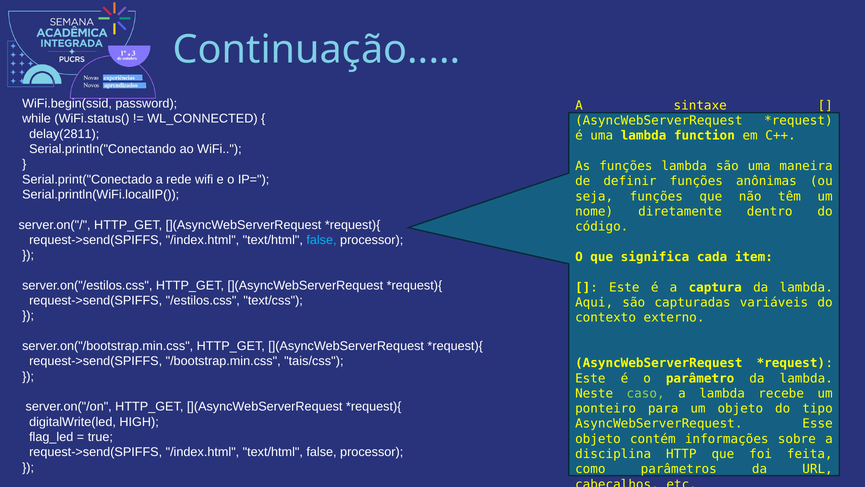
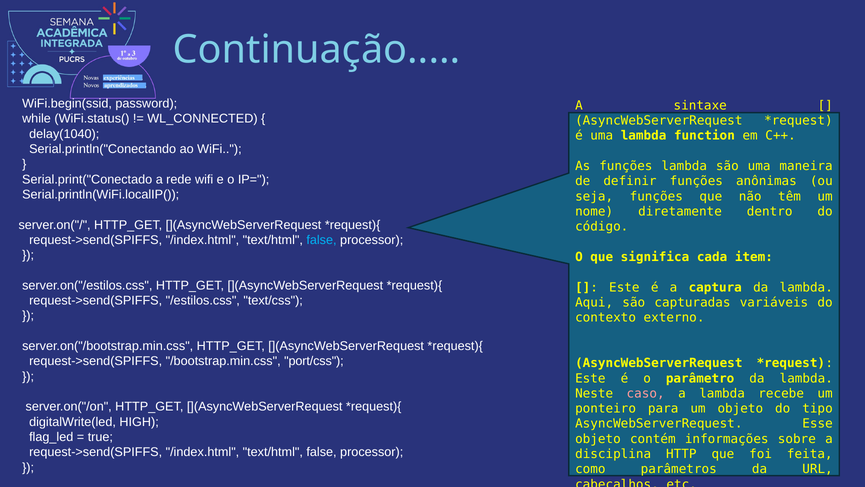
delay(2811: delay(2811 -> delay(1040
tais/css: tais/css -> port/css
caso colour: light green -> pink
